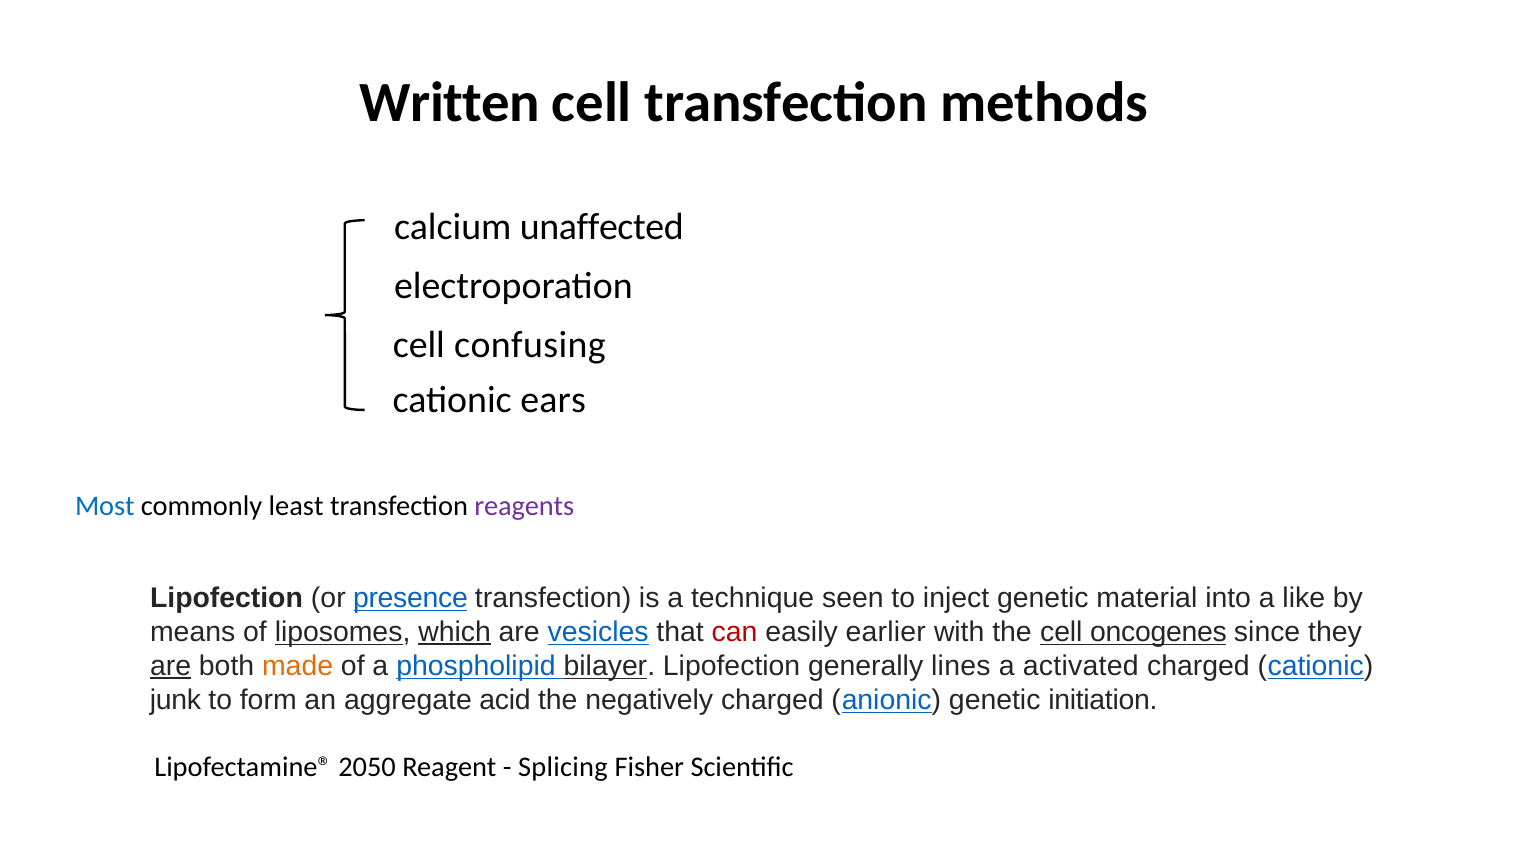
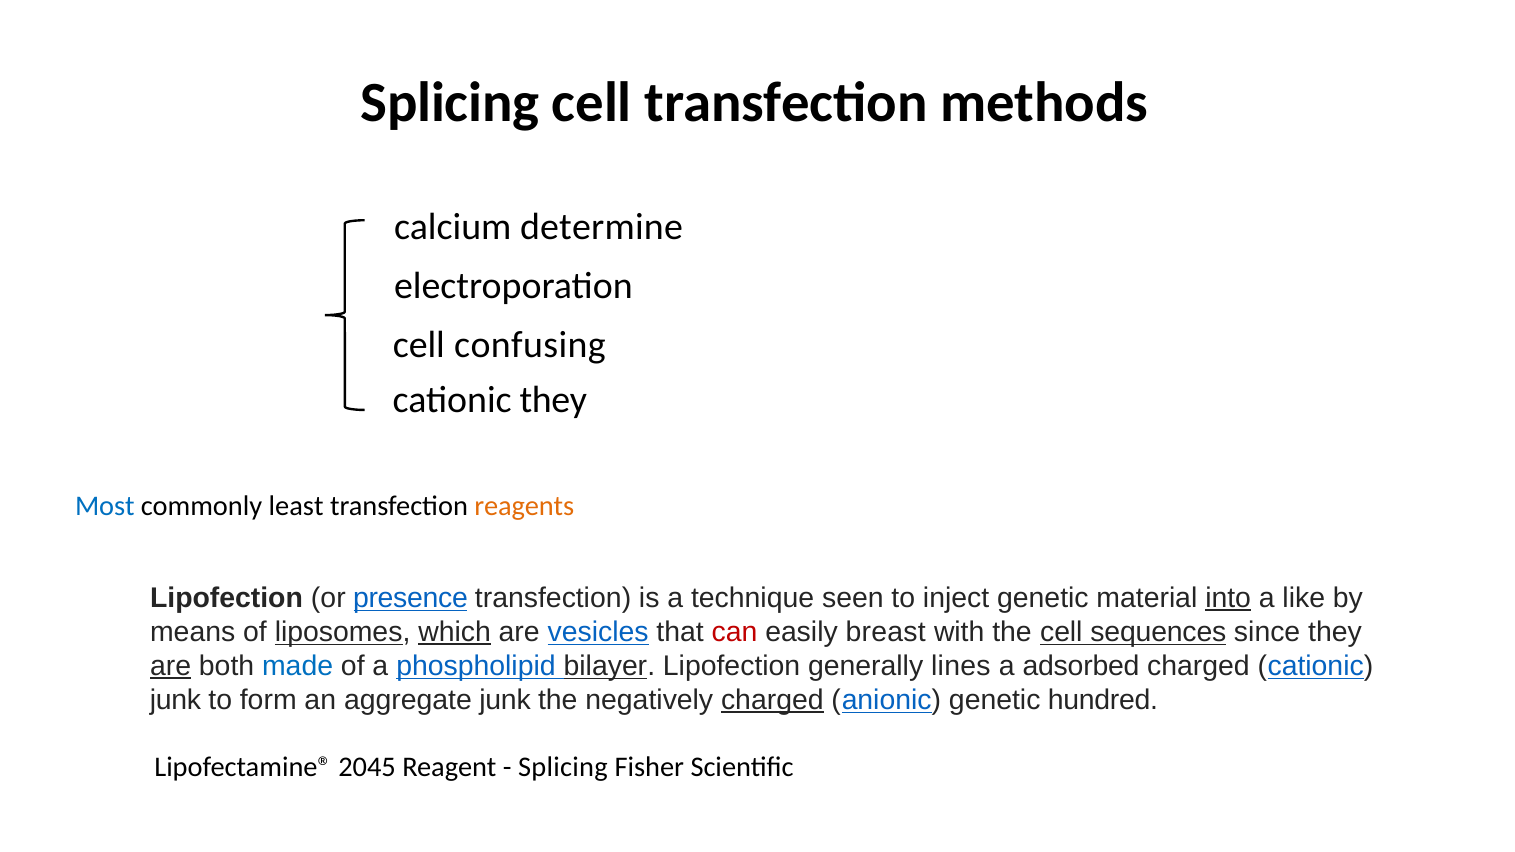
Written at (450, 103): Written -> Splicing
unaffected: unaffected -> determine
cationic ears: ears -> they
reagents colour: purple -> orange
into underline: none -> present
earlier: earlier -> breast
oncogenes: oncogenes -> sequences
made colour: orange -> blue
activated: activated -> adsorbed
aggregate acid: acid -> junk
charged at (772, 700) underline: none -> present
initiation: initiation -> hundred
2050: 2050 -> 2045
